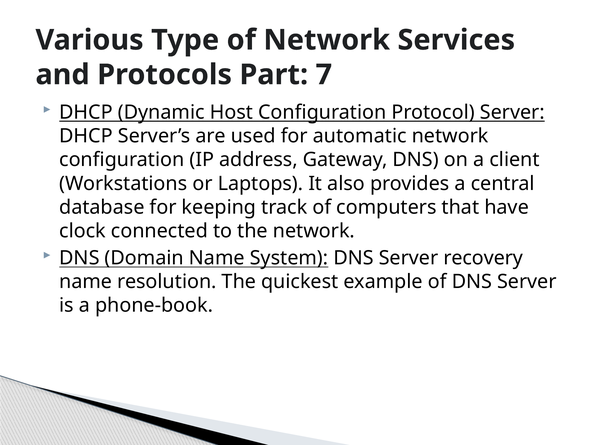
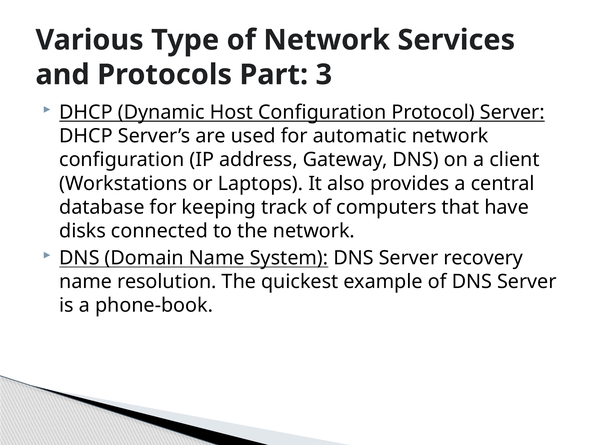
7: 7 -> 3
clock: clock -> disks
